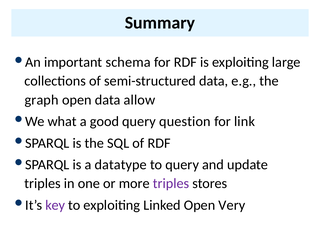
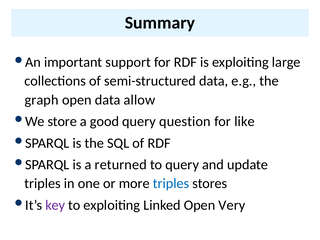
schema: schema -> support
what: what -> store
link: link -> like
datatype: datatype -> returned
triples at (171, 183) colour: purple -> blue
